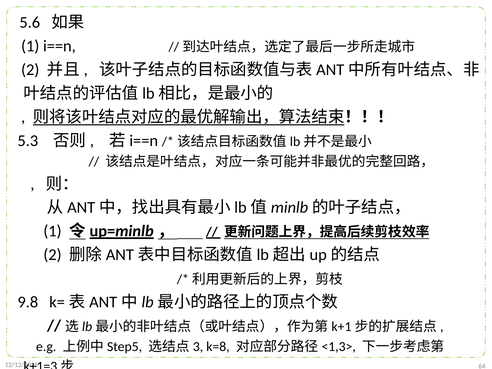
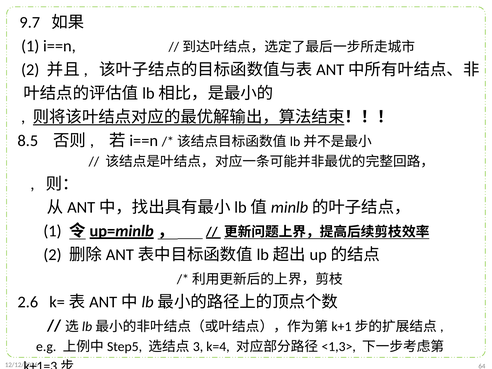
5.6: 5.6 -> 9.7
5.3: 5.3 -> 8.5
9.8: 9.8 -> 2.6
k=8: k=8 -> k=4
